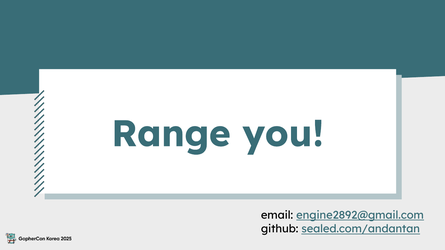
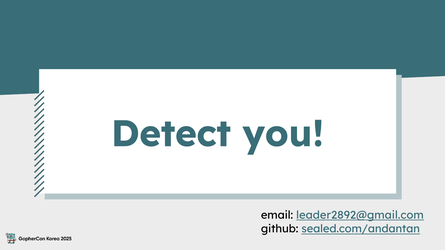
Range: Range -> Detect
engine2892@gmail.com: engine2892@gmail.com -> leader2892@gmail.com
